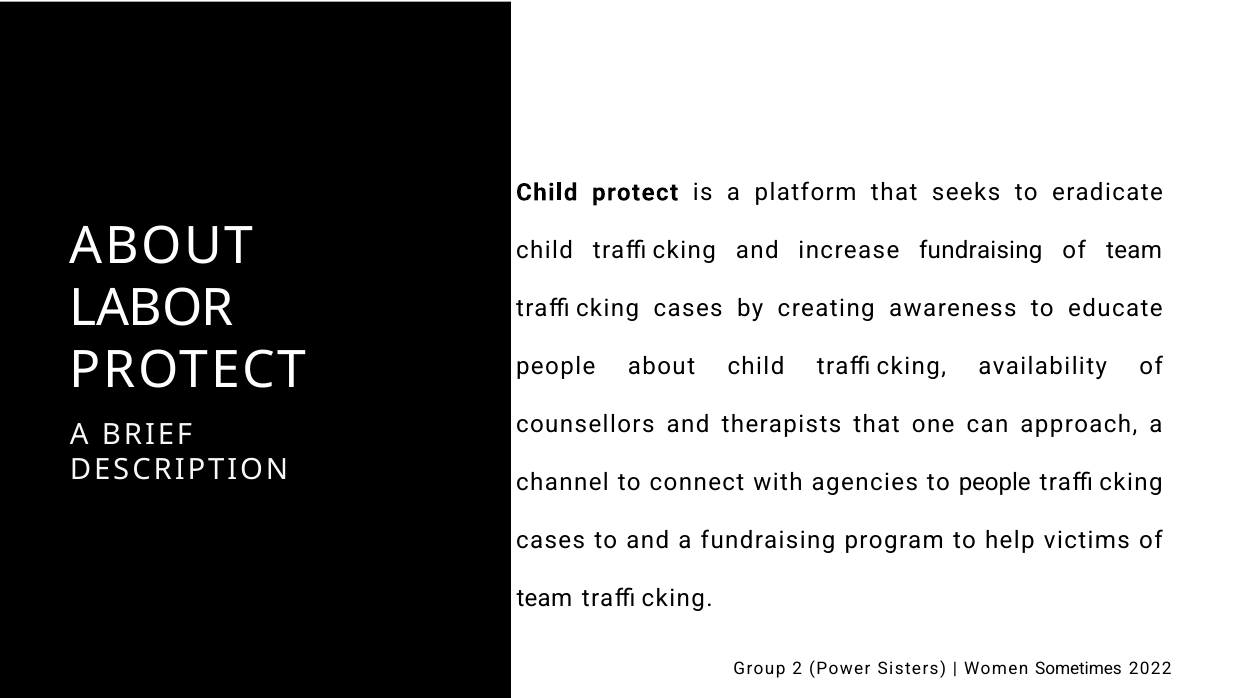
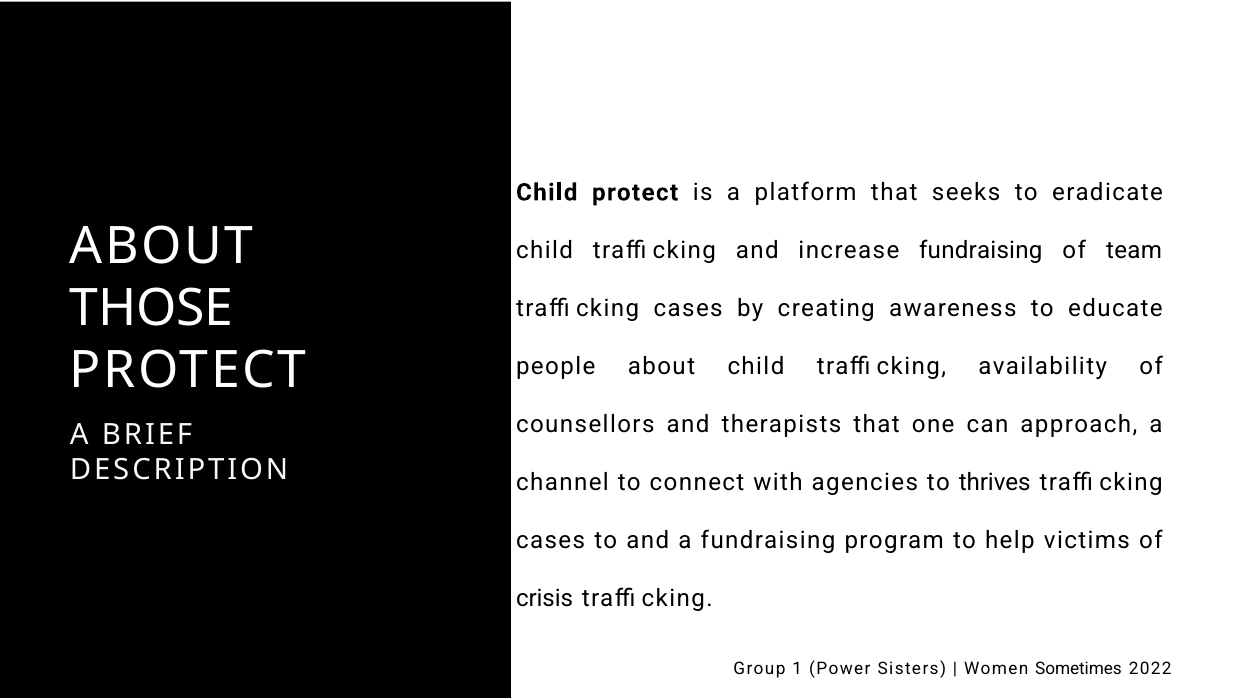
LABOR: LABOR -> THOSE
to people: people -> thrives
team at (544, 599): team -> crisis
2: 2 -> 1
